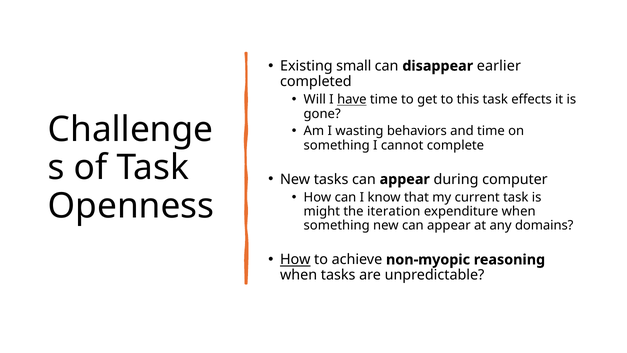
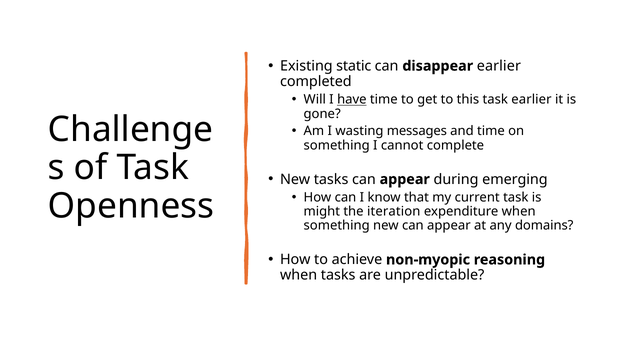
small: small -> static
task effects: effects -> earlier
behaviors: behaviors -> messages
computer: computer -> emerging
How at (295, 259) underline: present -> none
